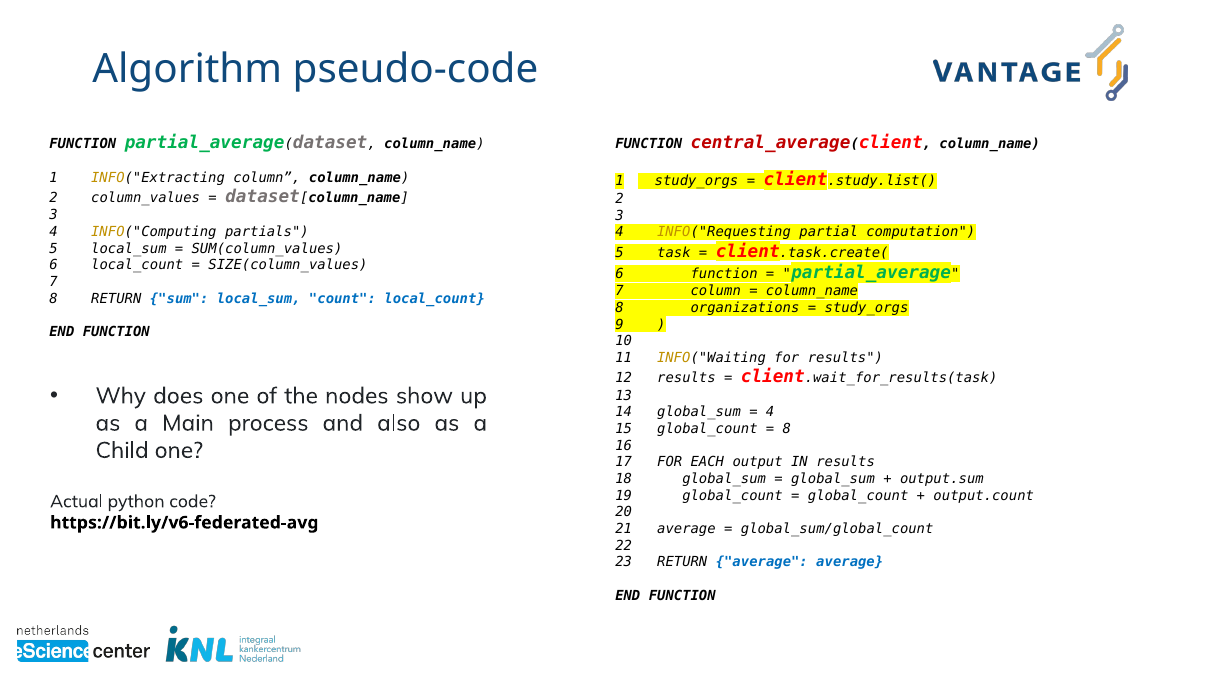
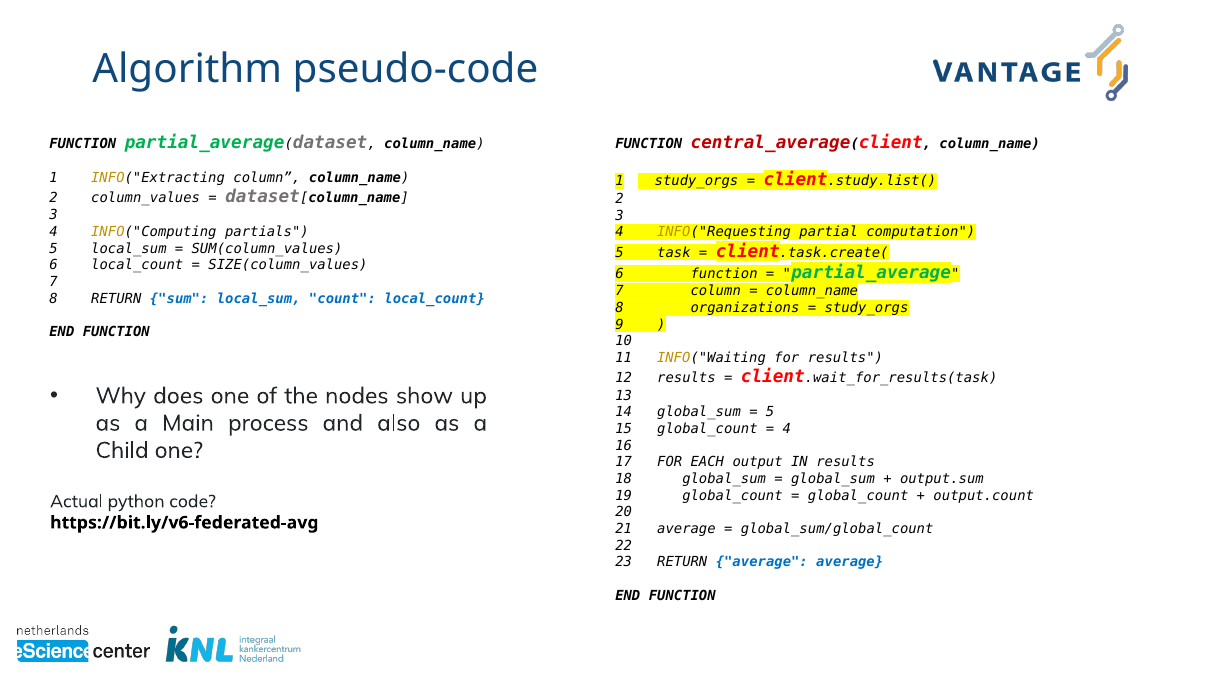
4 at (770, 412): 4 -> 5
8 at (787, 429): 8 -> 4
